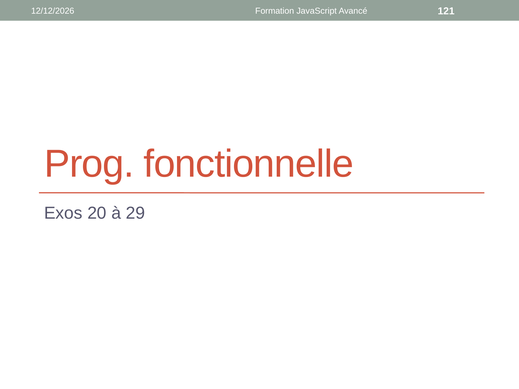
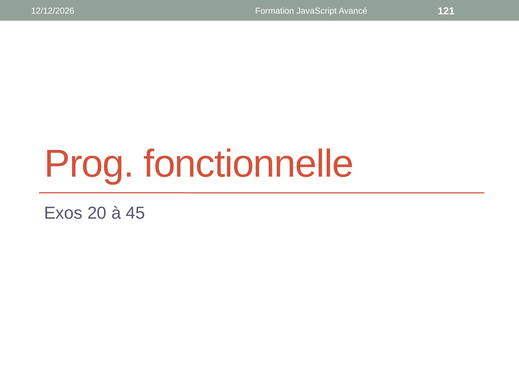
29: 29 -> 45
